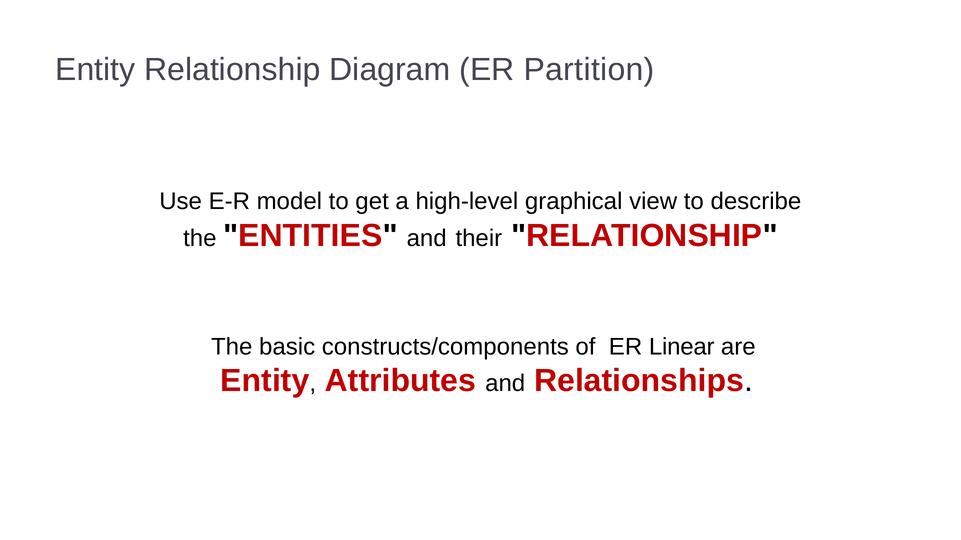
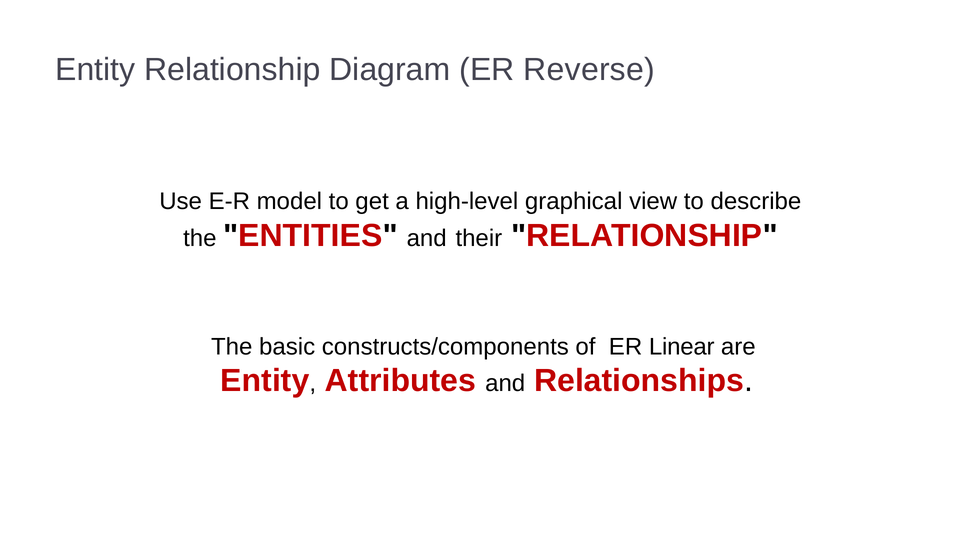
Partition: Partition -> Reverse
